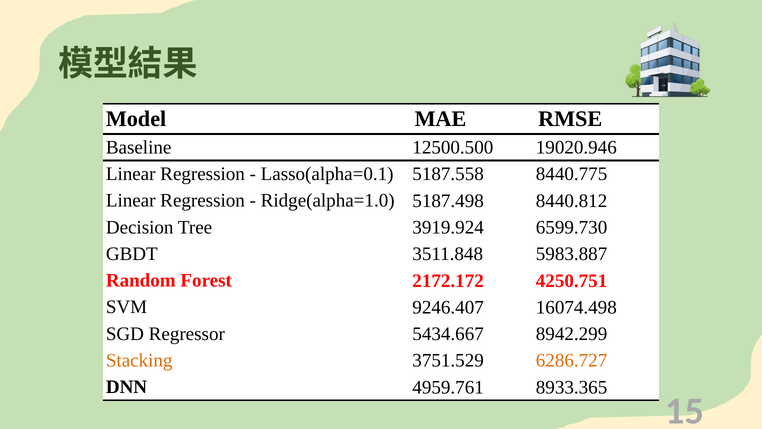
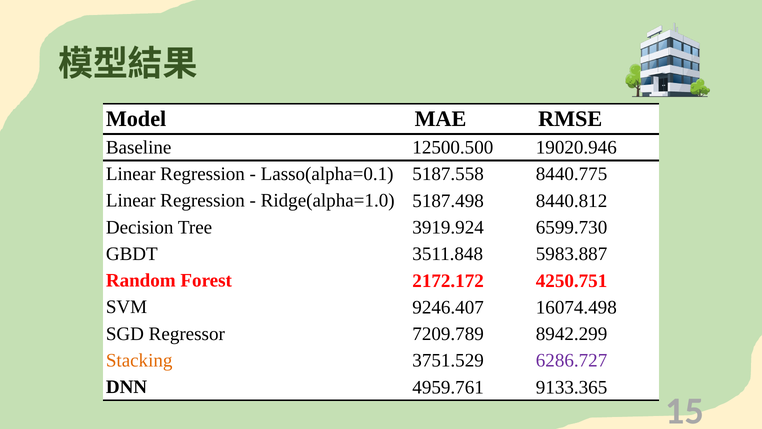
5434.667: 5434.667 -> 7209.789
6286.727 colour: orange -> purple
8933.365: 8933.365 -> 9133.365
